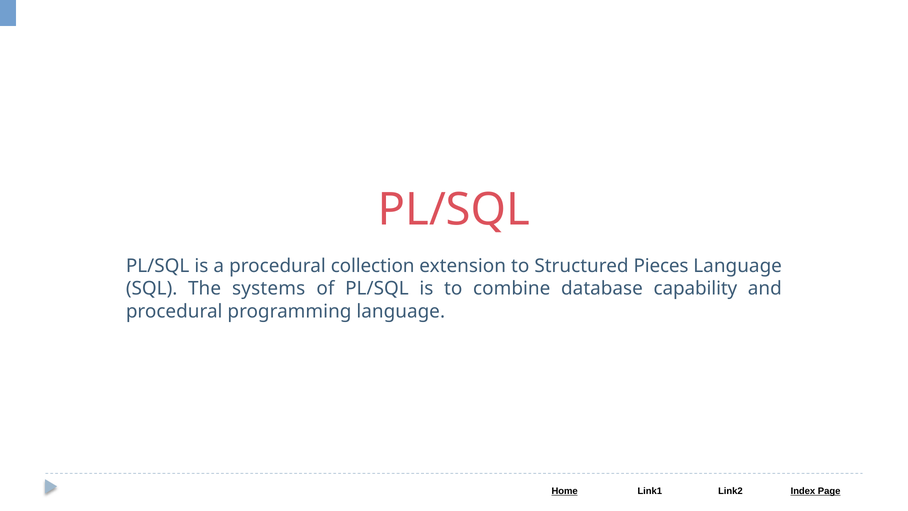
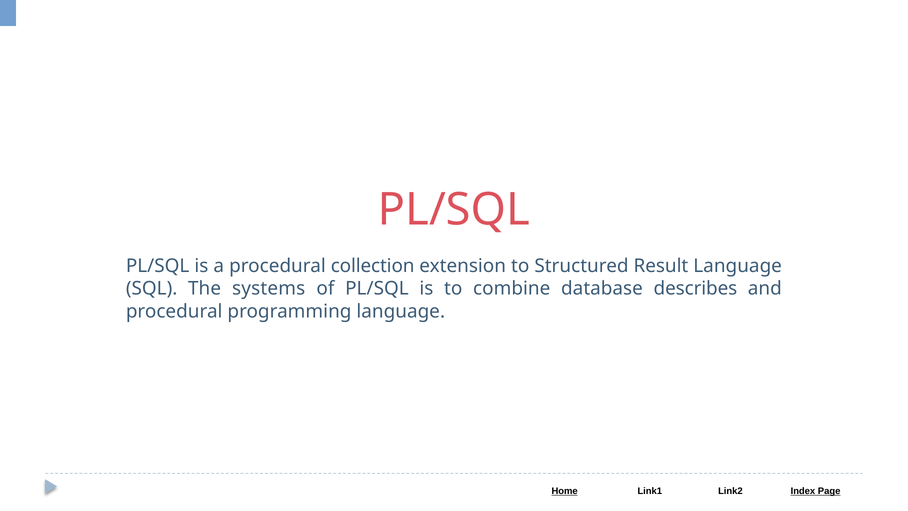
Pieces: Pieces -> Result
capability: capability -> describes
